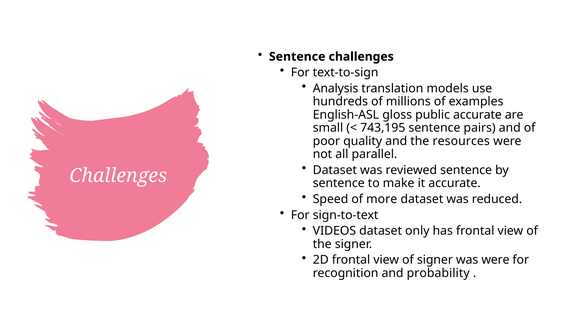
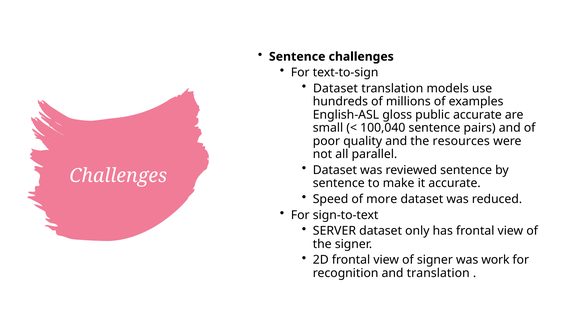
Analysis at (336, 88): Analysis -> Dataset
743,195: 743,195 -> 100,040
VIDEOS: VIDEOS -> SERVER
was were: were -> work
and probability: probability -> translation
